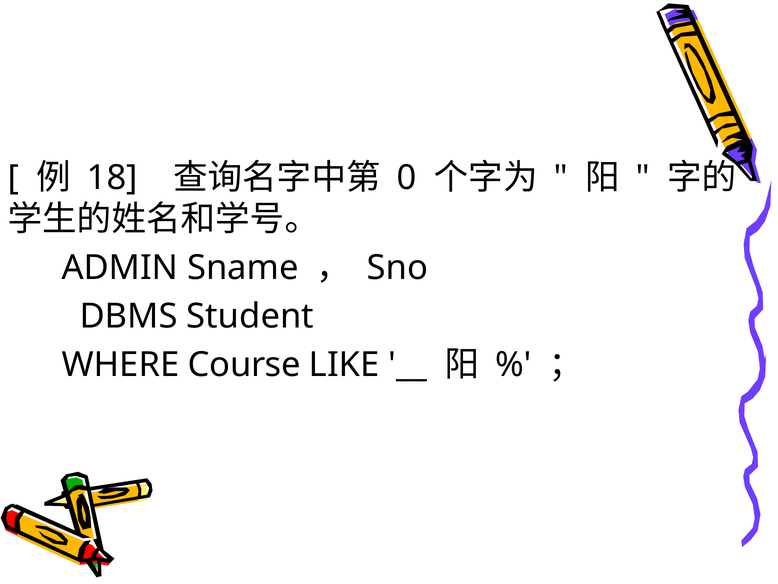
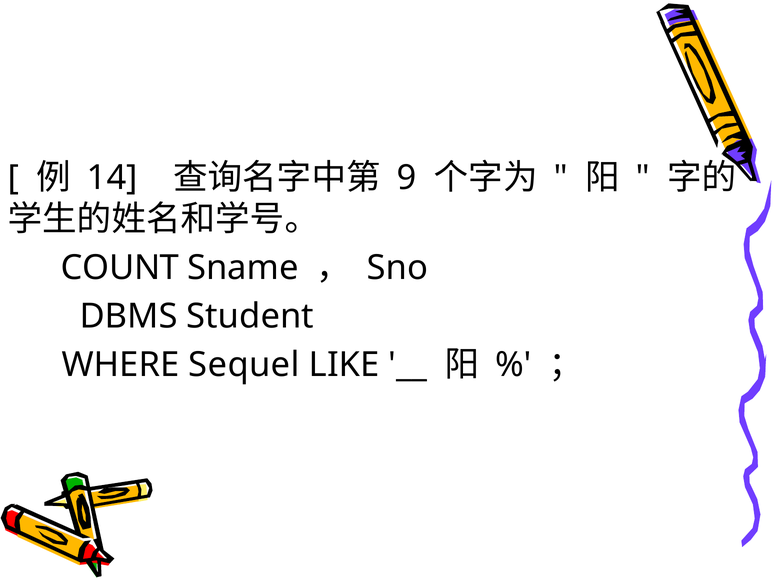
18: 18 -> 14
0: 0 -> 9
ADMIN: ADMIN -> COUNT
Course: Course -> Sequel
